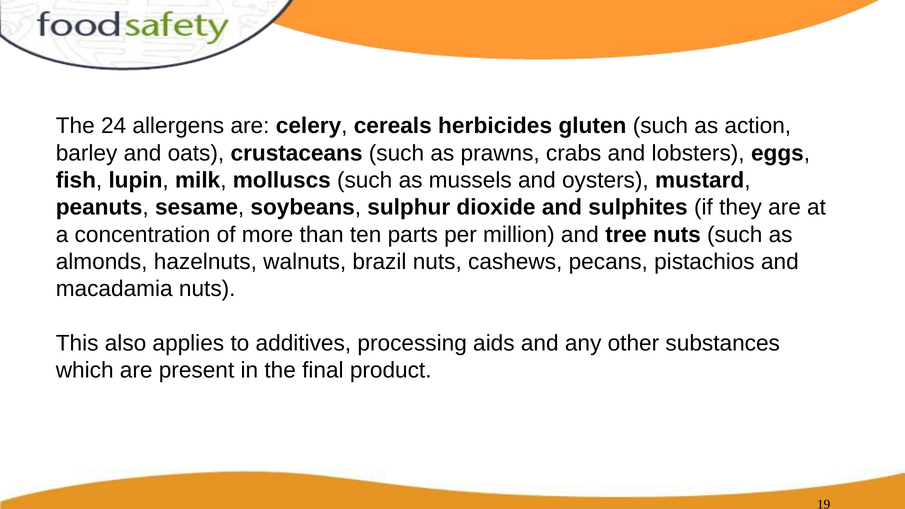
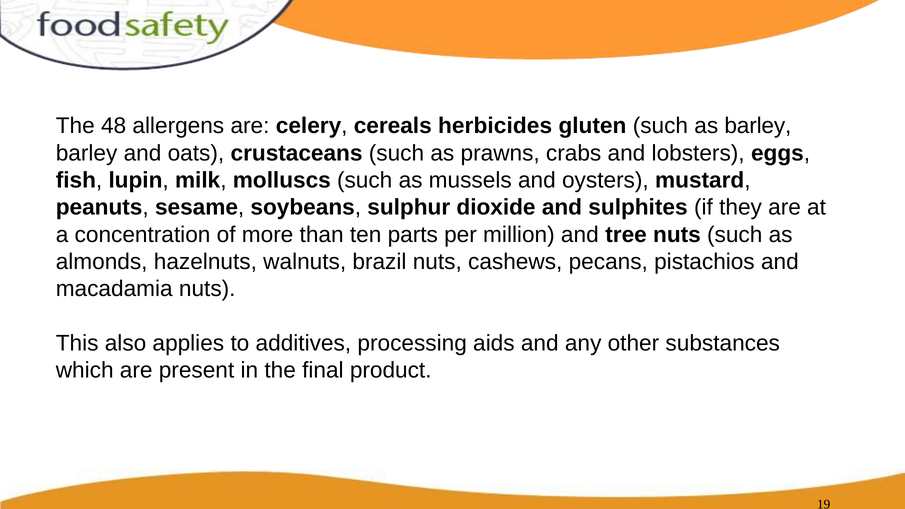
24: 24 -> 48
as action: action -> barley
